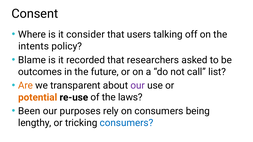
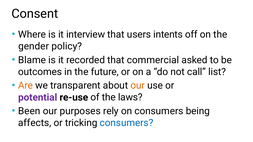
consider: consider -> interview
talking: talking -> intents
intents: intents -> gender
researchers: researchers -> commercial
our at (138, 86) colour: purple -> orange
potential colour: orange -> purple
lengthy: lengthy -> affects
